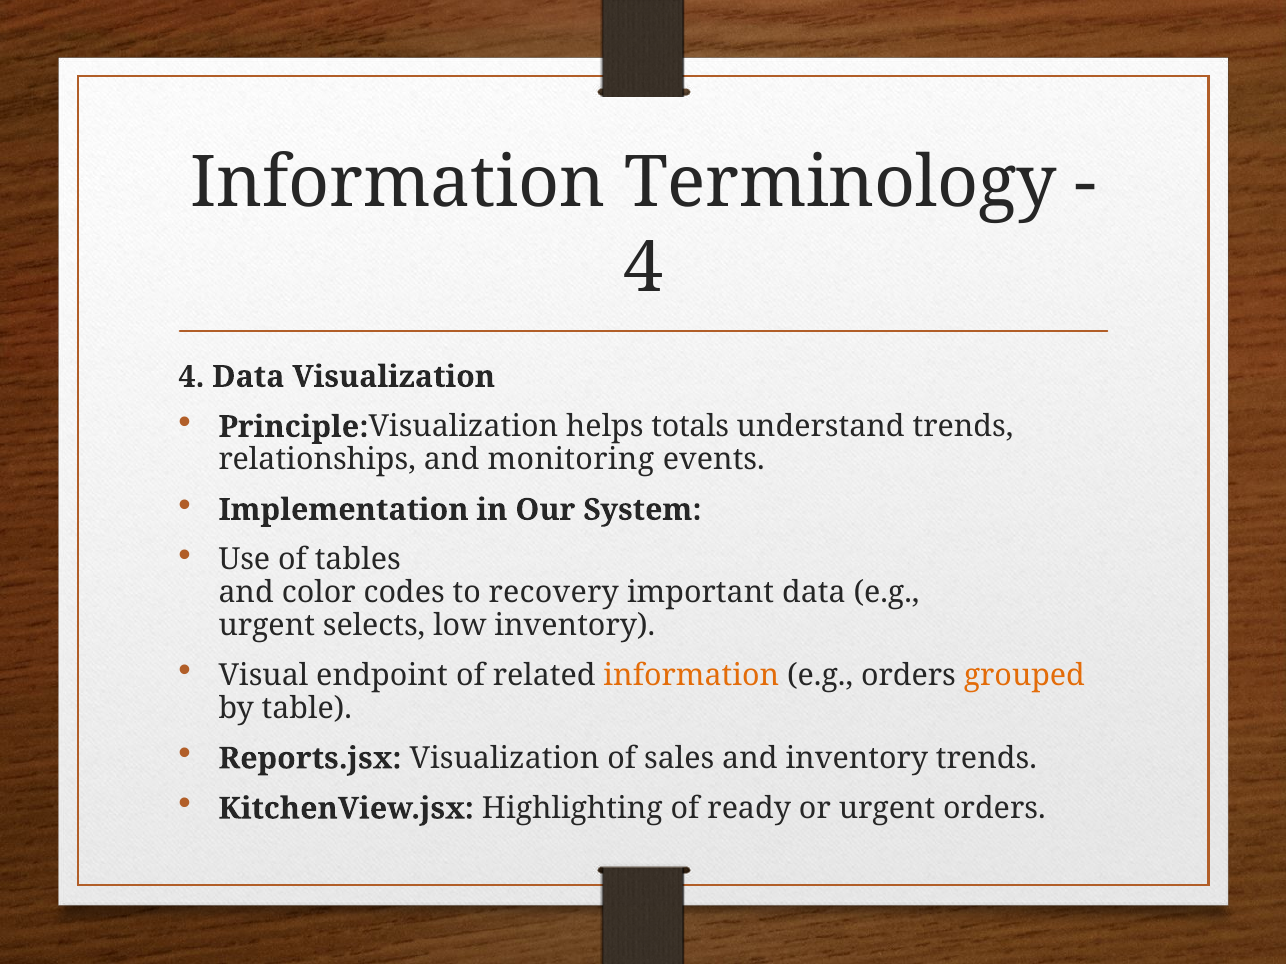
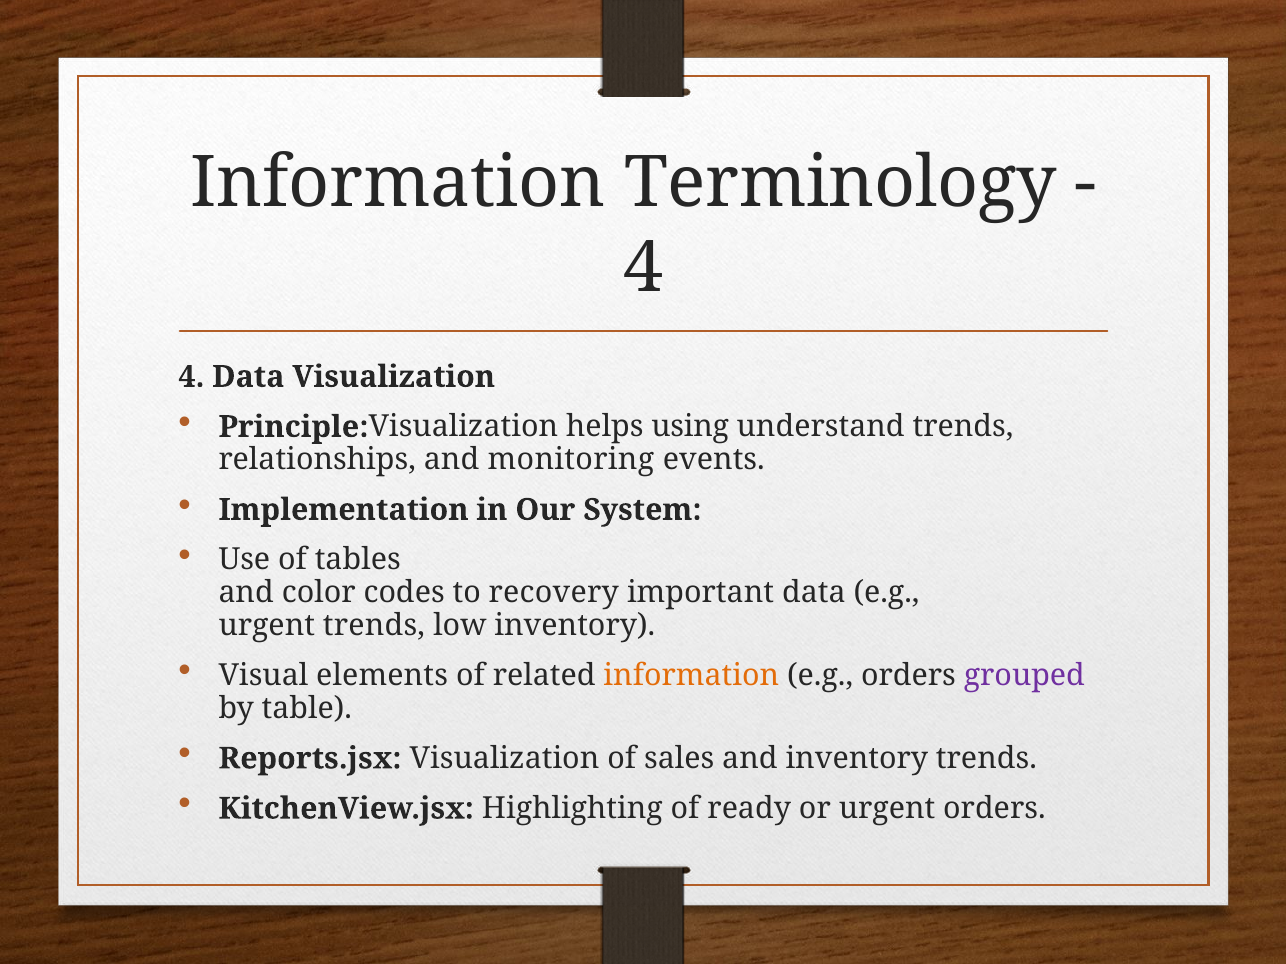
totals: totals -> using
urgent selects: selects -> trends
endpoint: endpoint -> elements
grouped colour: orange -> purple
